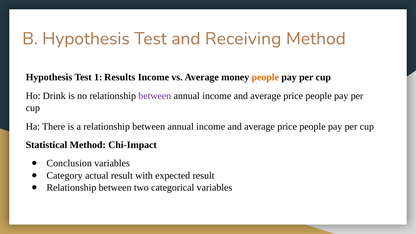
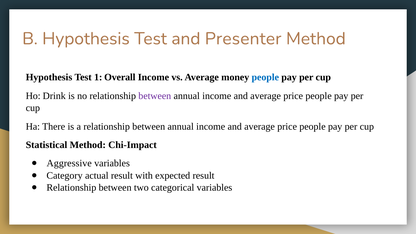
Receiving: Receiving -> Presenter
Results: Results -> Overall
people at (265, 77) colour: orange -> blue
Conclusion: Conclusion -> Aggressive
